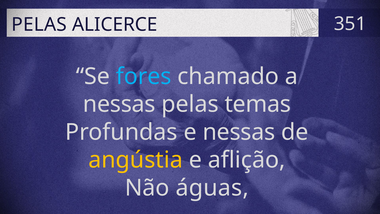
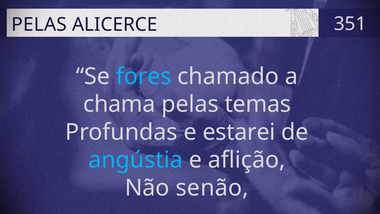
nessas at (119, 104): nessas -> chama
e nessas: nessas -> estarei
angústia colour: yellow -> light blue
águas: águas -> senão
